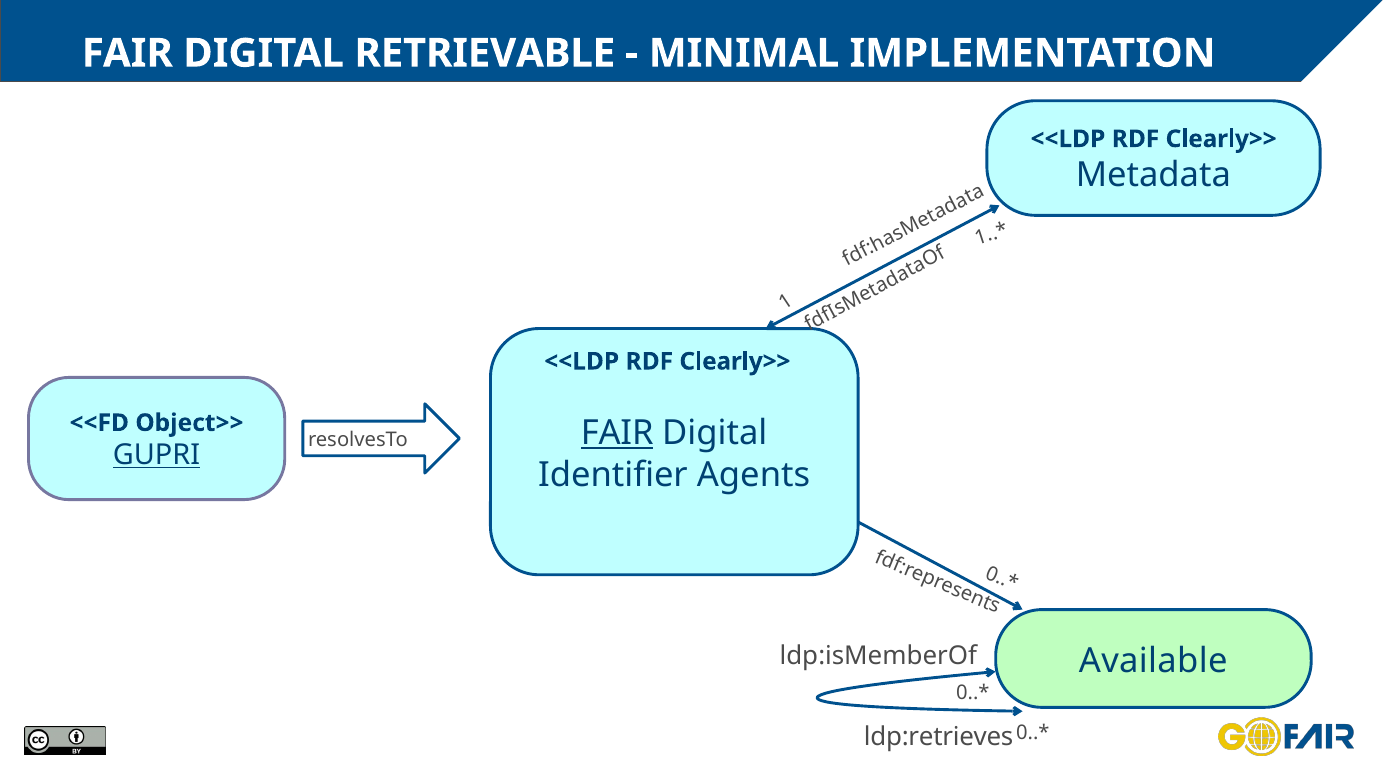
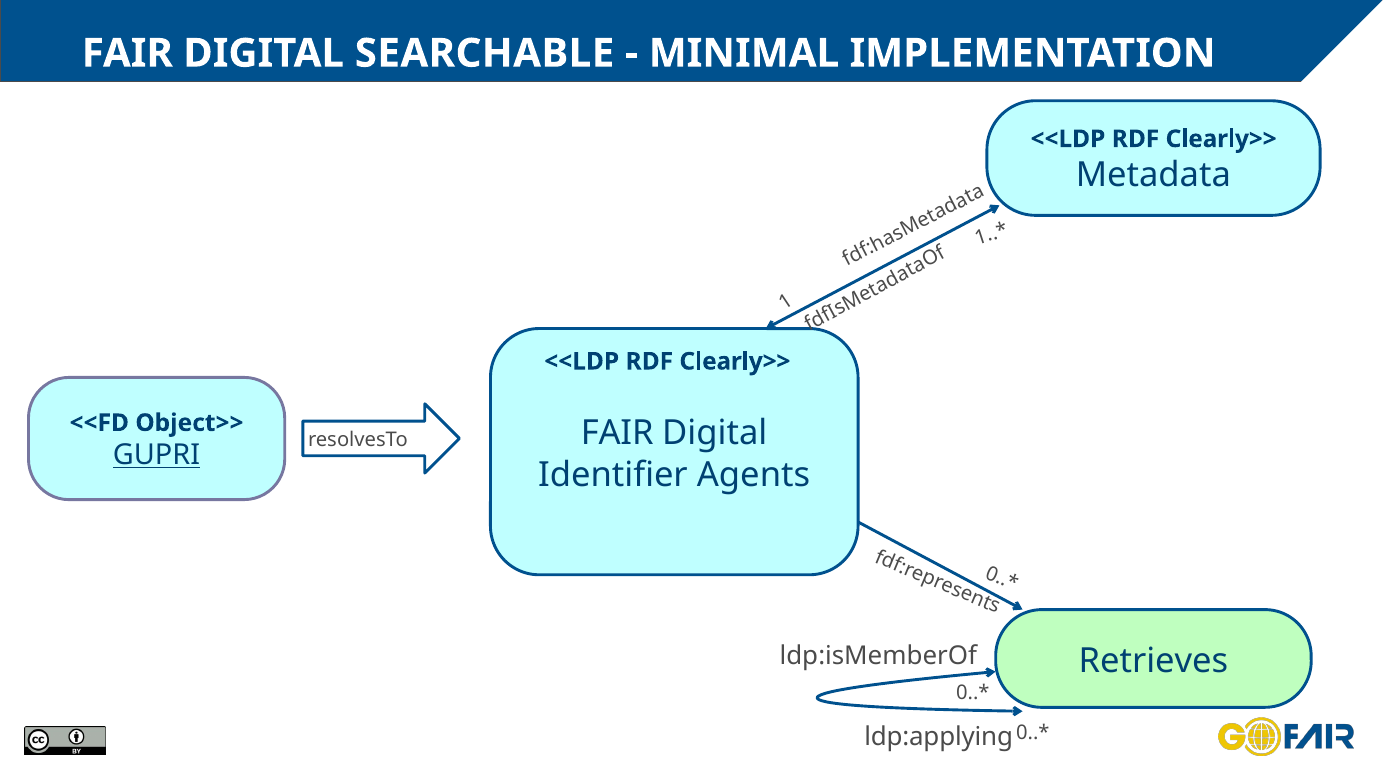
RETRIEVABLE: RETRIEVABLE -> SEARCHABLE
FAIR at (617, 433) underline: present -> none
Available: Available -> Retrieves
ldp:retrieves: ldp:retrieves -> ldp:applying
